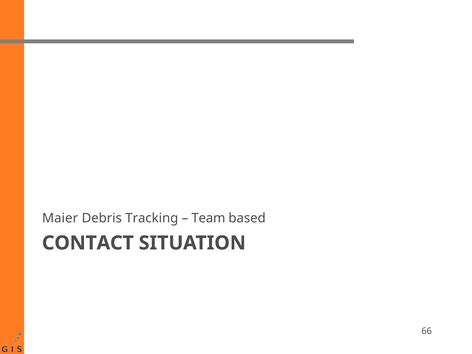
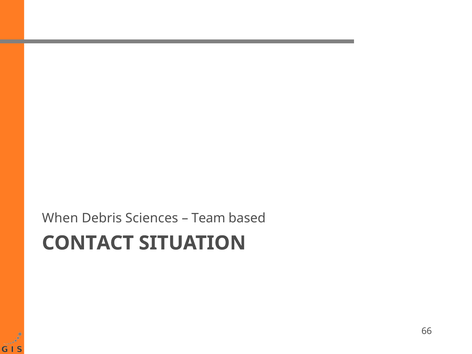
Maier: Maier -> When
Tracking: Tracking -> Sciences
